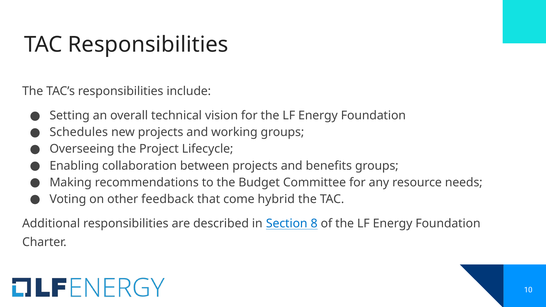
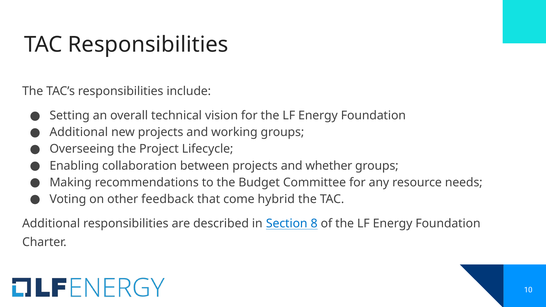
Schedules at (79, 132): Schedules -> Additional
benefits: benefits -> whether
